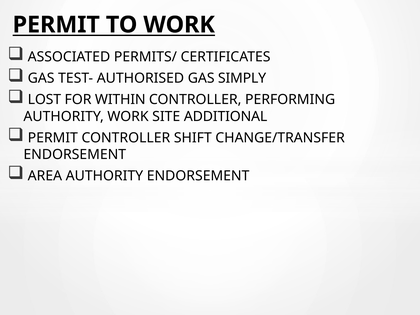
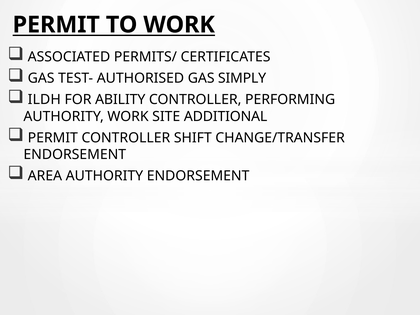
LOST: LOST -> ILDH
WITHIN: WITHIN -> ABILITY
